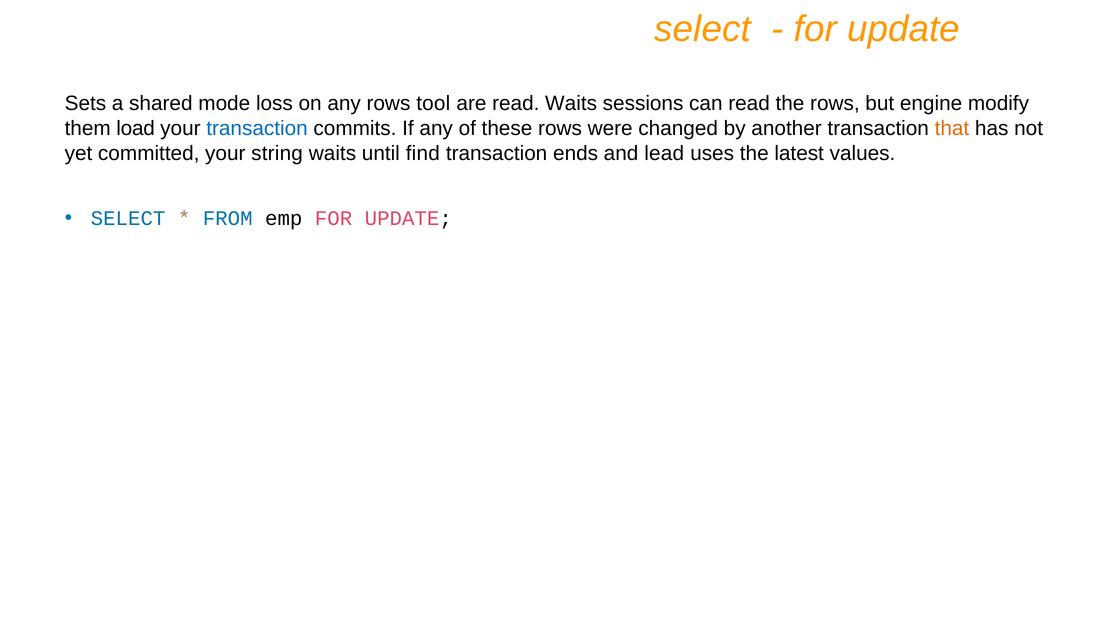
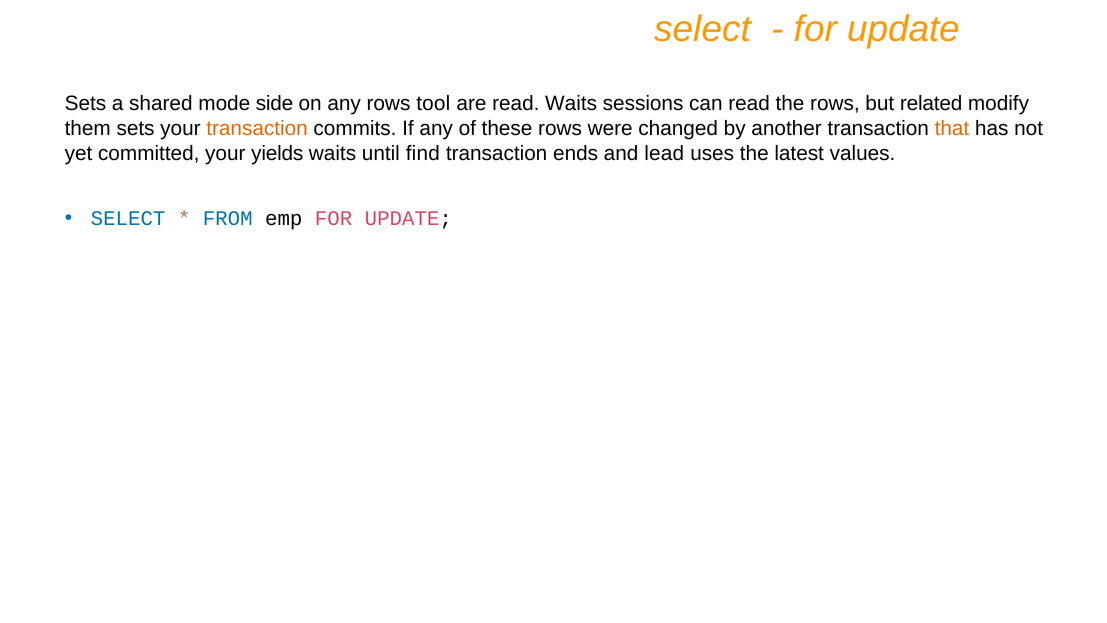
loss: loss -> side
engine: engine -> related
them load: load -> sets
transaction at (257, 128) colour: blue -> orange
string: string -> yields
